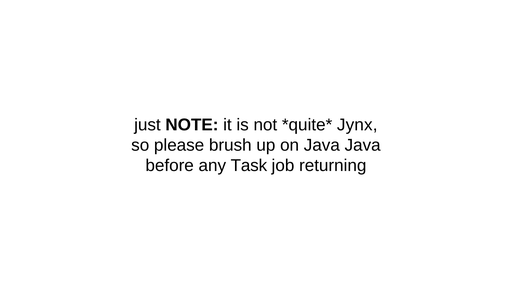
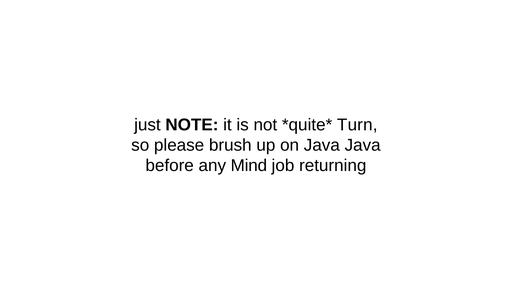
Jynx: Jynx -> Turn
Task: Task -> Mind
